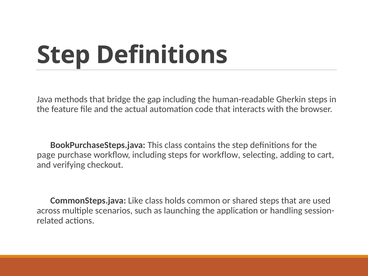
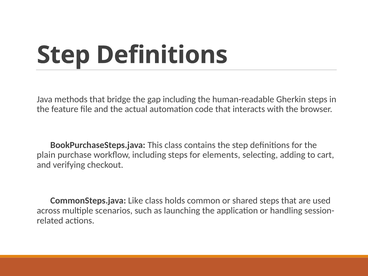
page: page -> plain
for workflow: workflow -> elements
